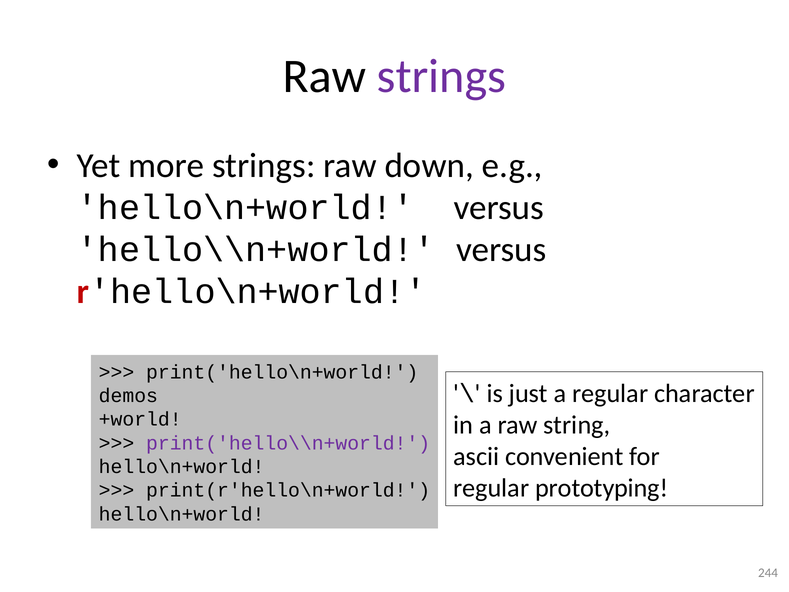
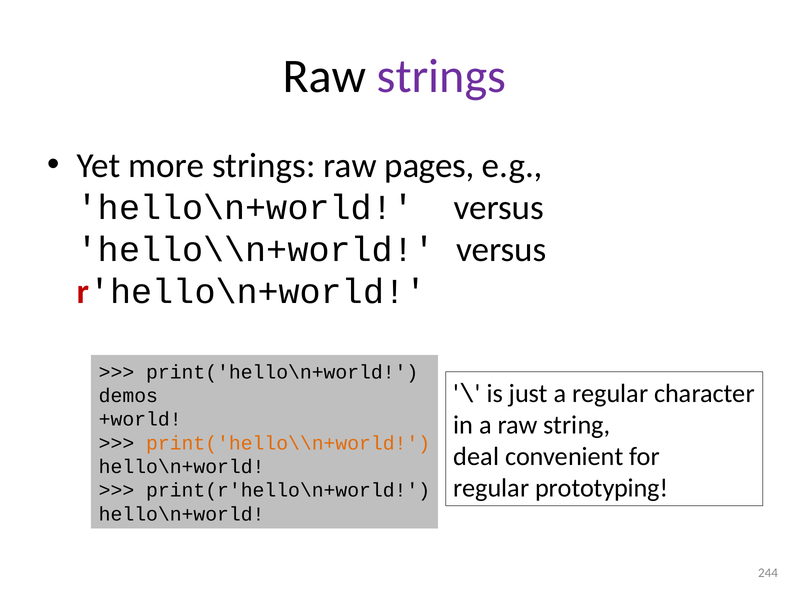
down: down -> pages
print('hello\\n+world colour: purple -> orange
ascii: ascii -> deal
